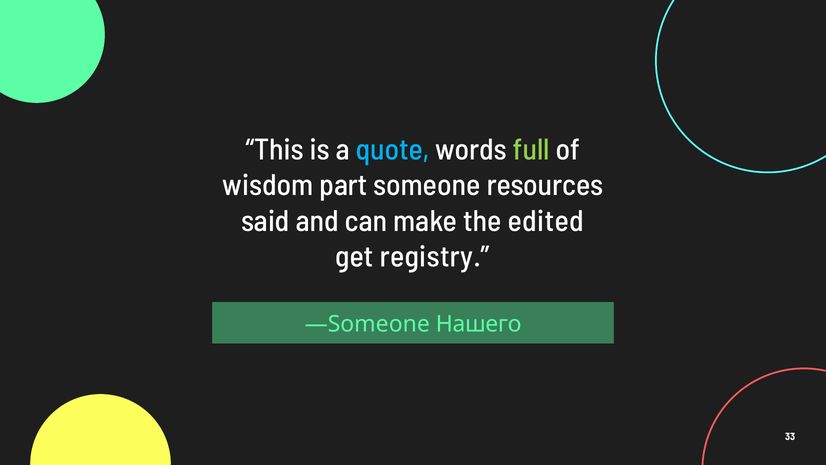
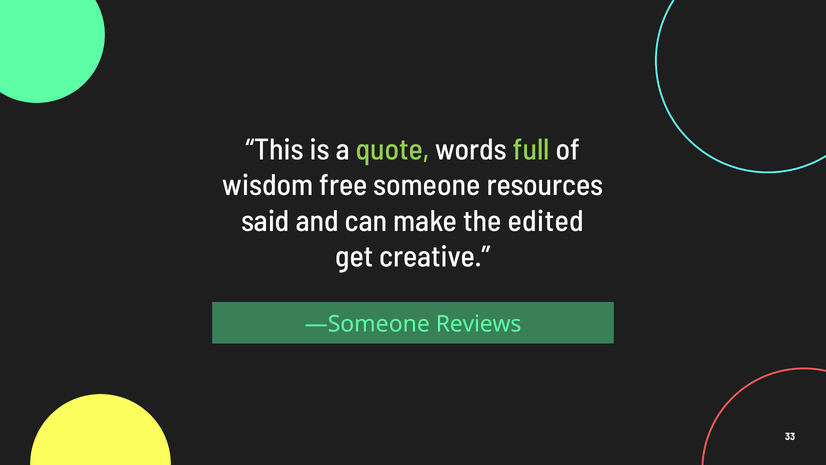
quote colour: light blue -> light green
part: part -> free
registry: registry -> creative
Нашего: Нашего -> Reviews
